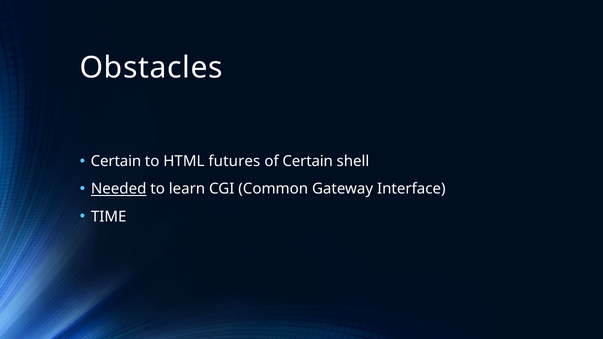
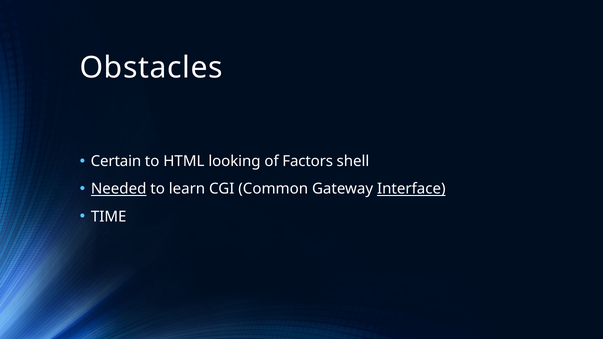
futures: futures -> looking
of Certain: Certain -> Factors
Interface underline: none -> present
